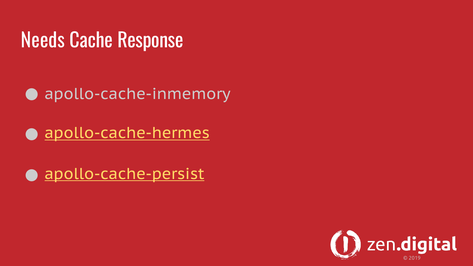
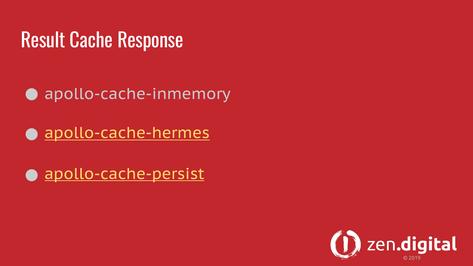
Needs: Needs -> Result
